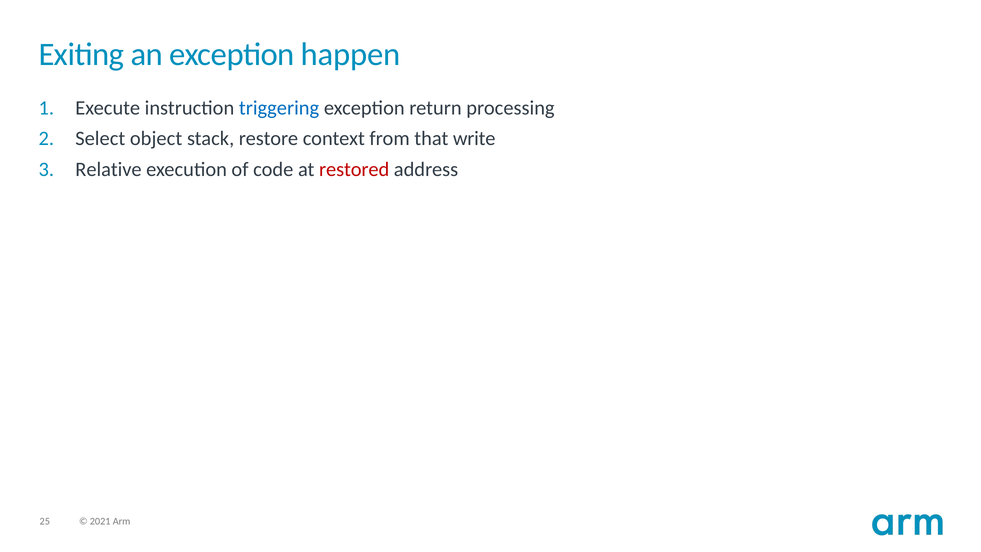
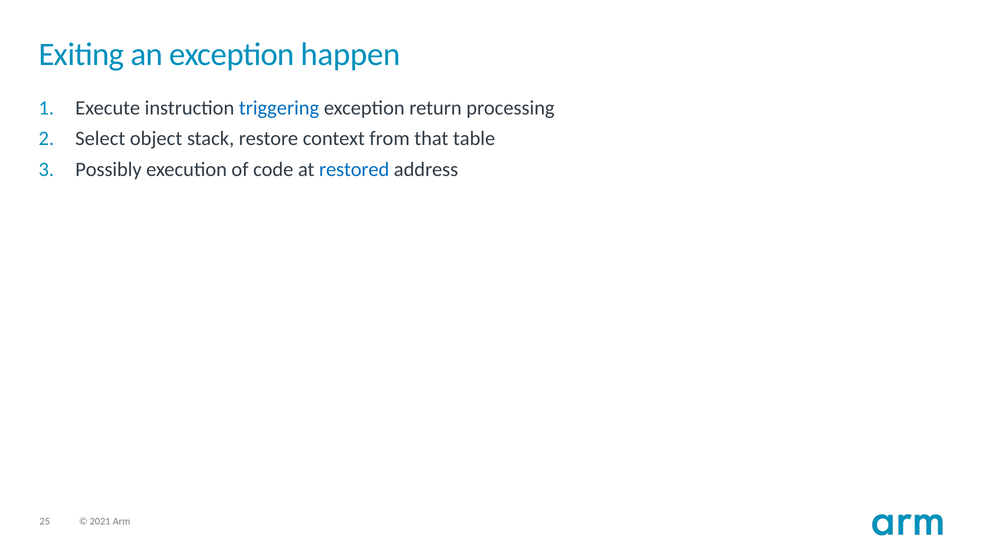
write: write -> table
Relative: Relative -> Possibly
restored colour: red -> blue
